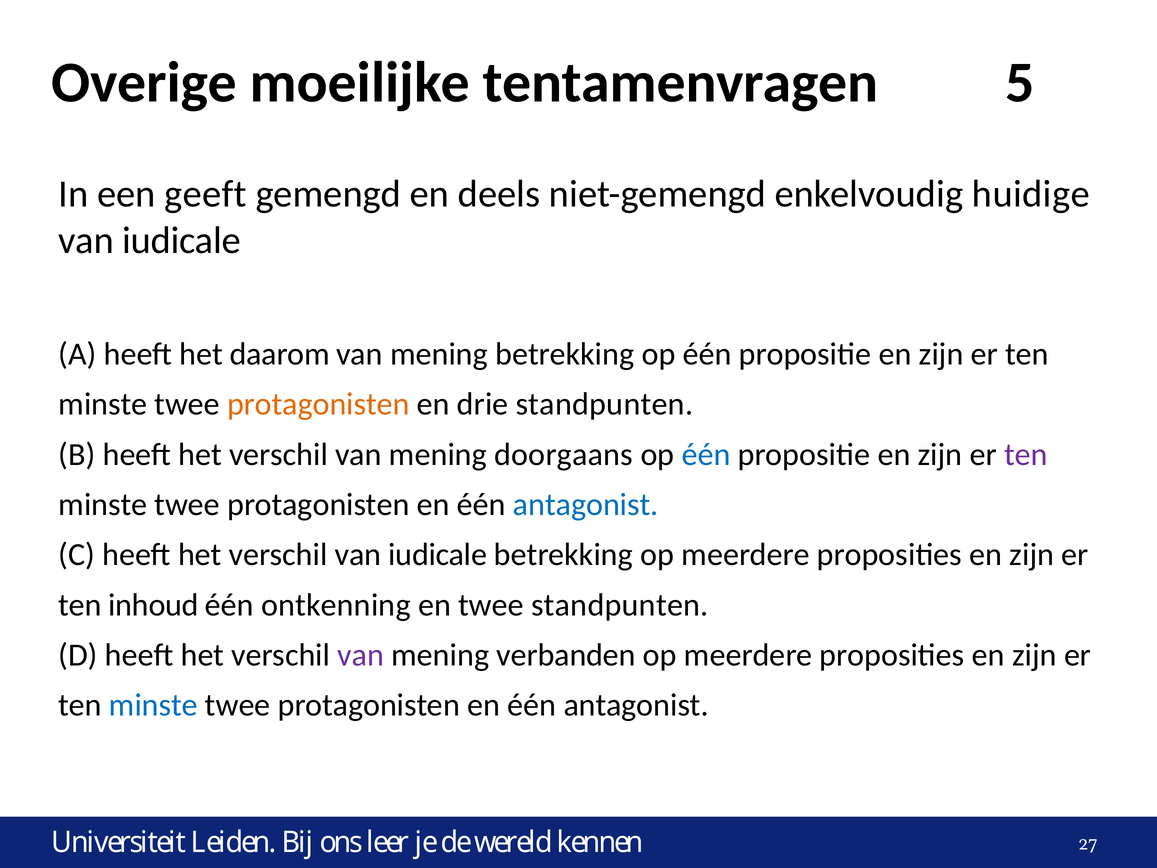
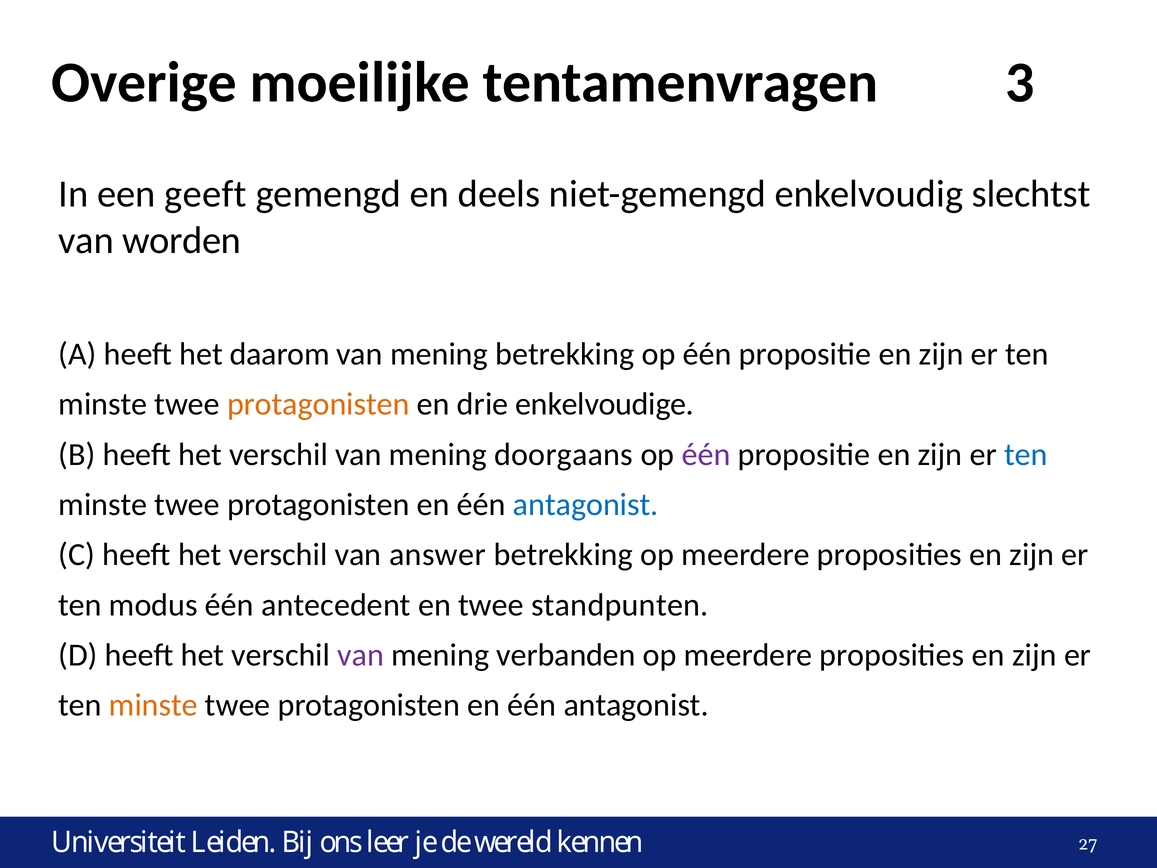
5: 5 -> 3
huidige: huidige -> slechtst
iudicale at (182, 240): iudicale -> worden
drie standpunten: standpunten -> enkelvoudige
één at (706, 454) colour: blue -> purple
ten at (1026, 454) colour: purple -> blue
verschil van iudicale: iudicale -> answer
inhoud: inhoud -> modus
ontkenning: ontkenning -> antecedent
minste at (153, 705) colour: blue -> orange
